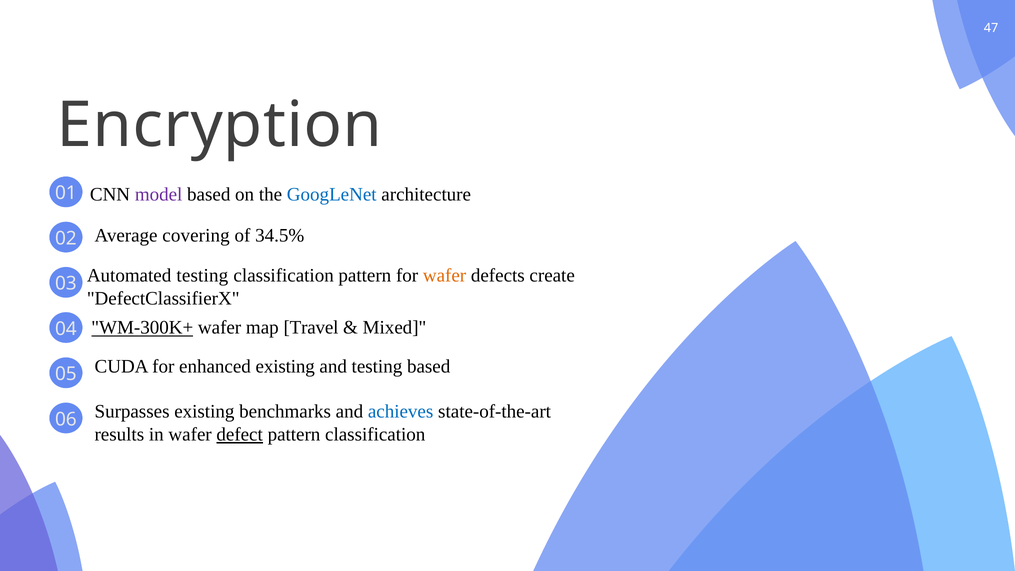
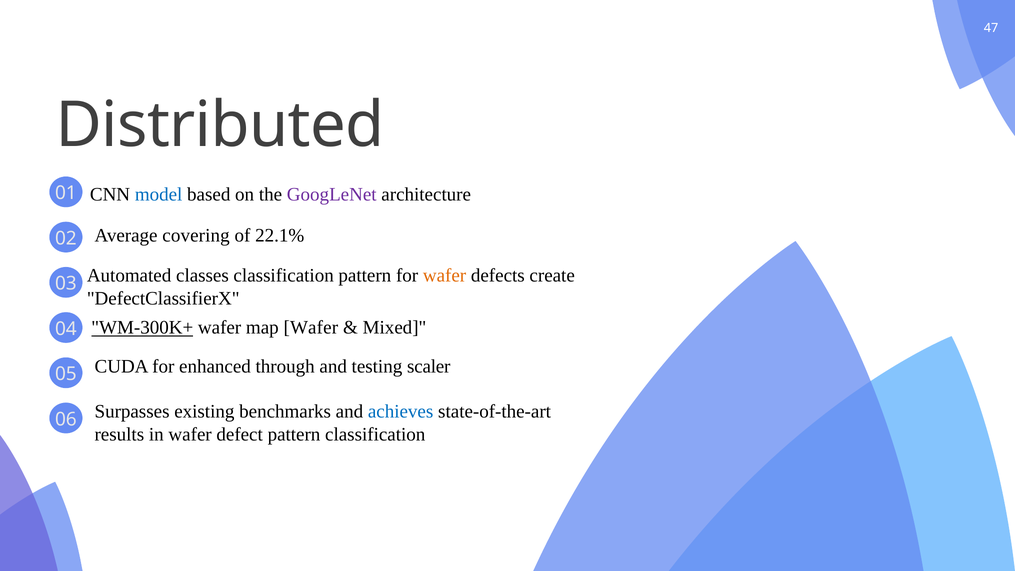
Encryption: Encryption -> Distributed
model colour: purple -> blue
GoogLeNet colour: blue -> purple
34.5%: 34.5% -> 22.1%
Automated testing: testing -> classes
map Travel: Travel -> Wafer
enhanced existing: existing -> through
testing based: based -> scaler
defect underline: present -> none
